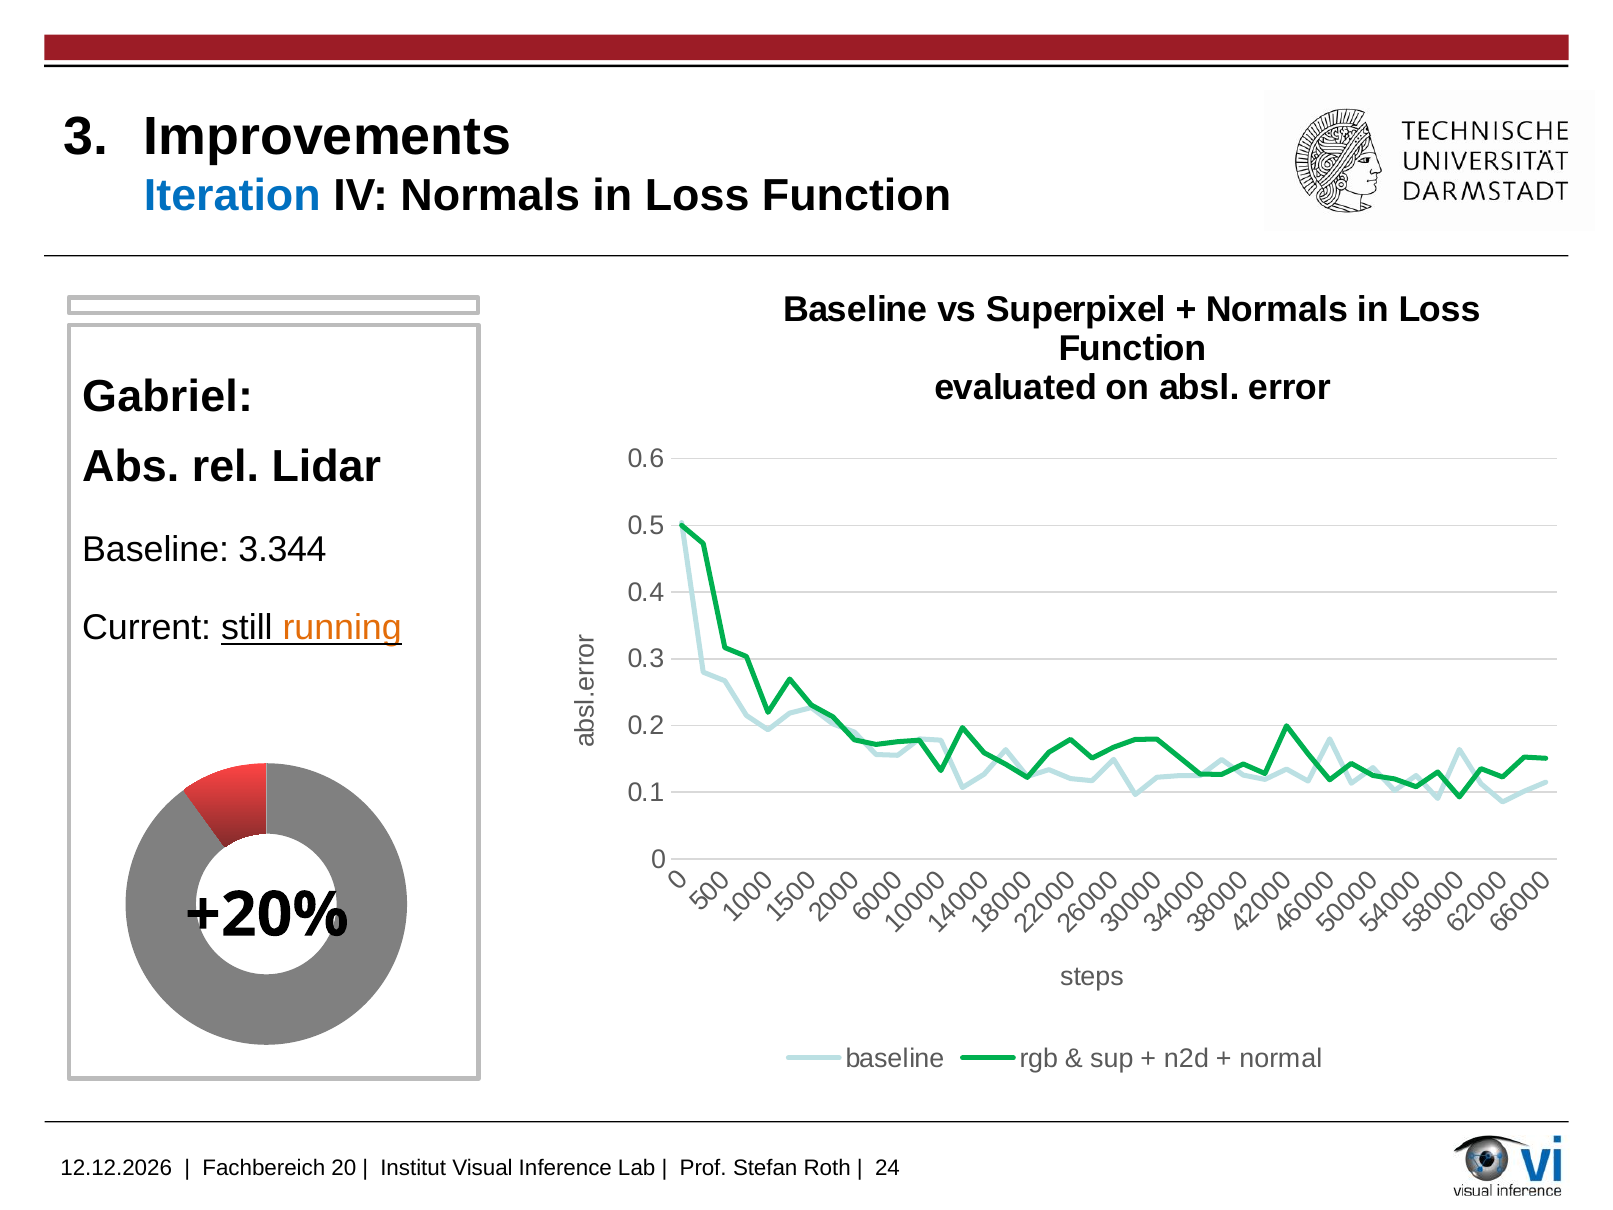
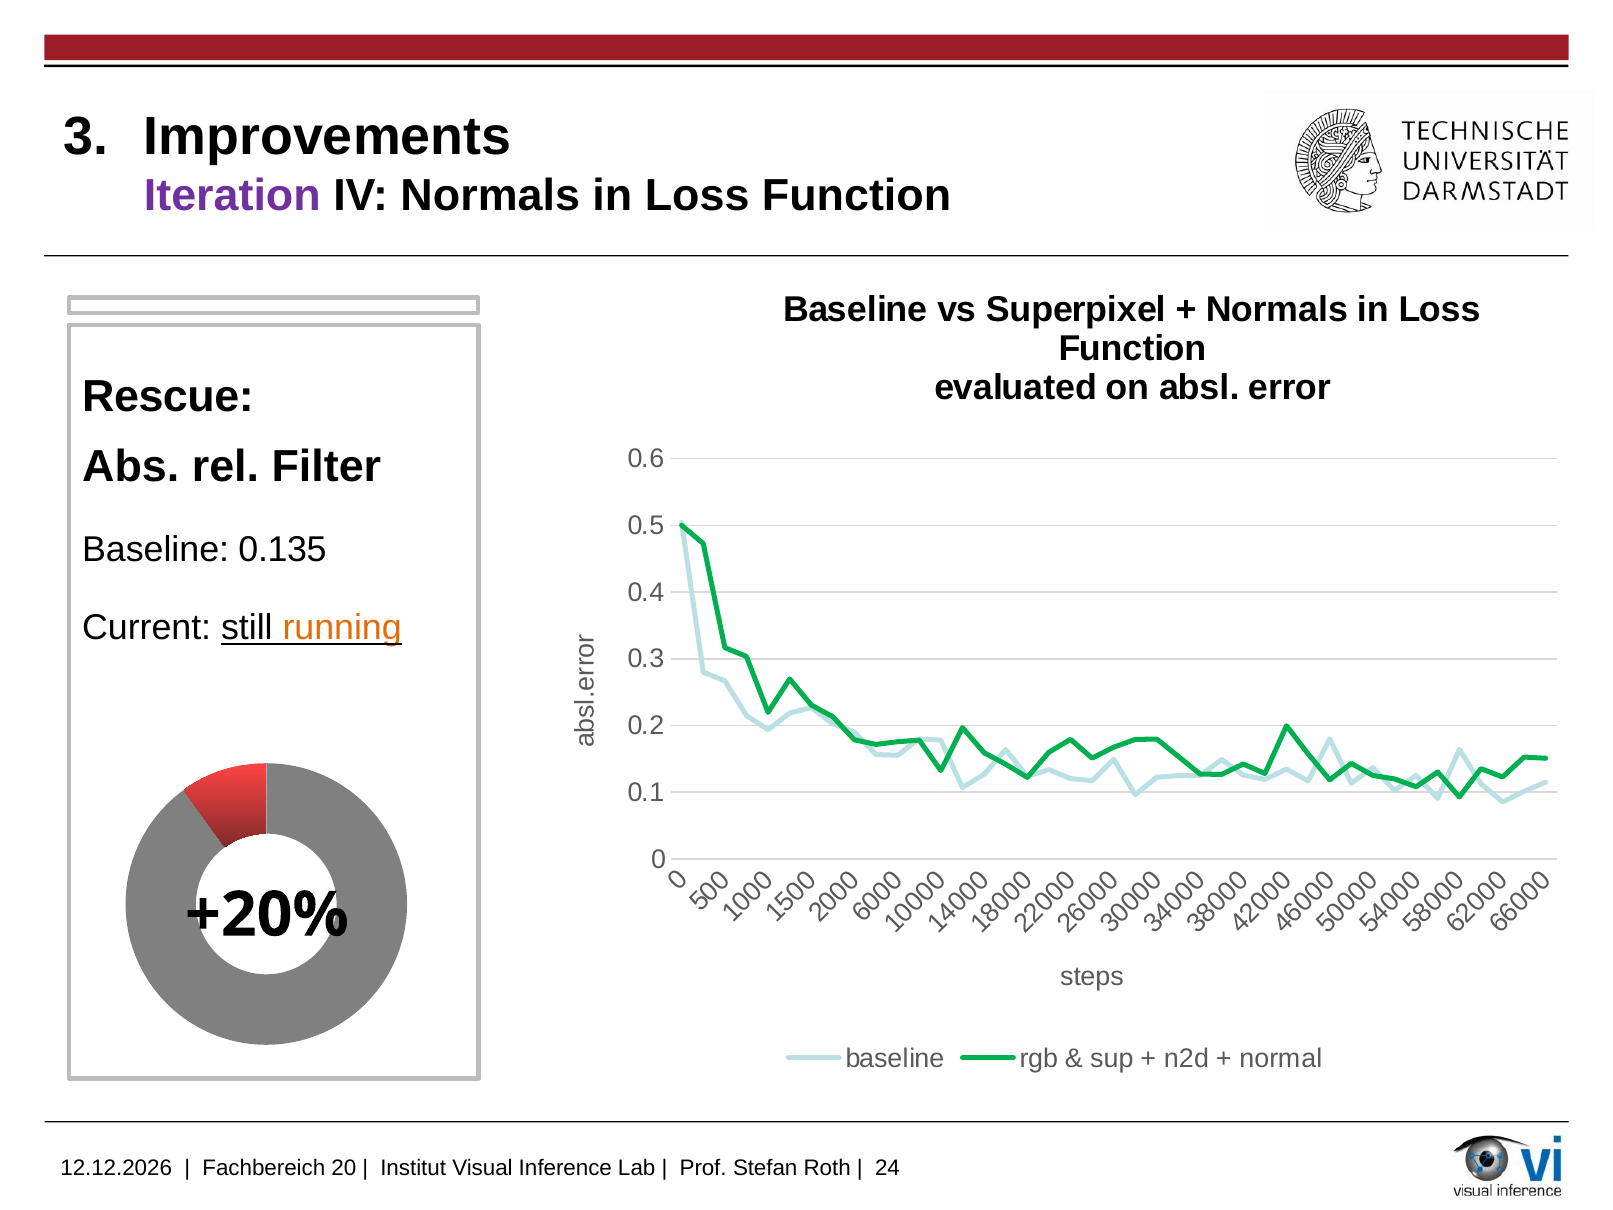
Iteration colour: blue -> purple
Gabriel: Gabriel -> Rescue
Lidar: Lidar -> Filter
3.344: 3.344 -> 0.135
